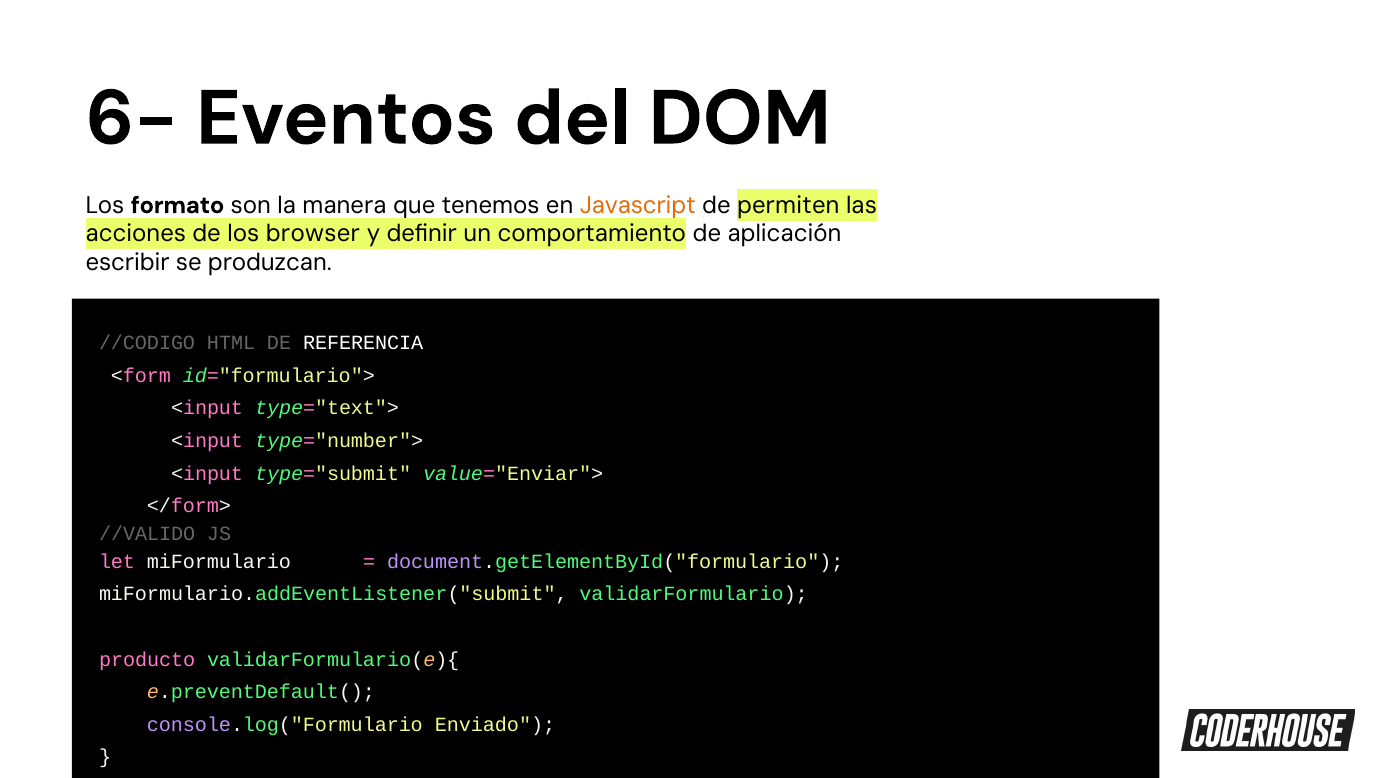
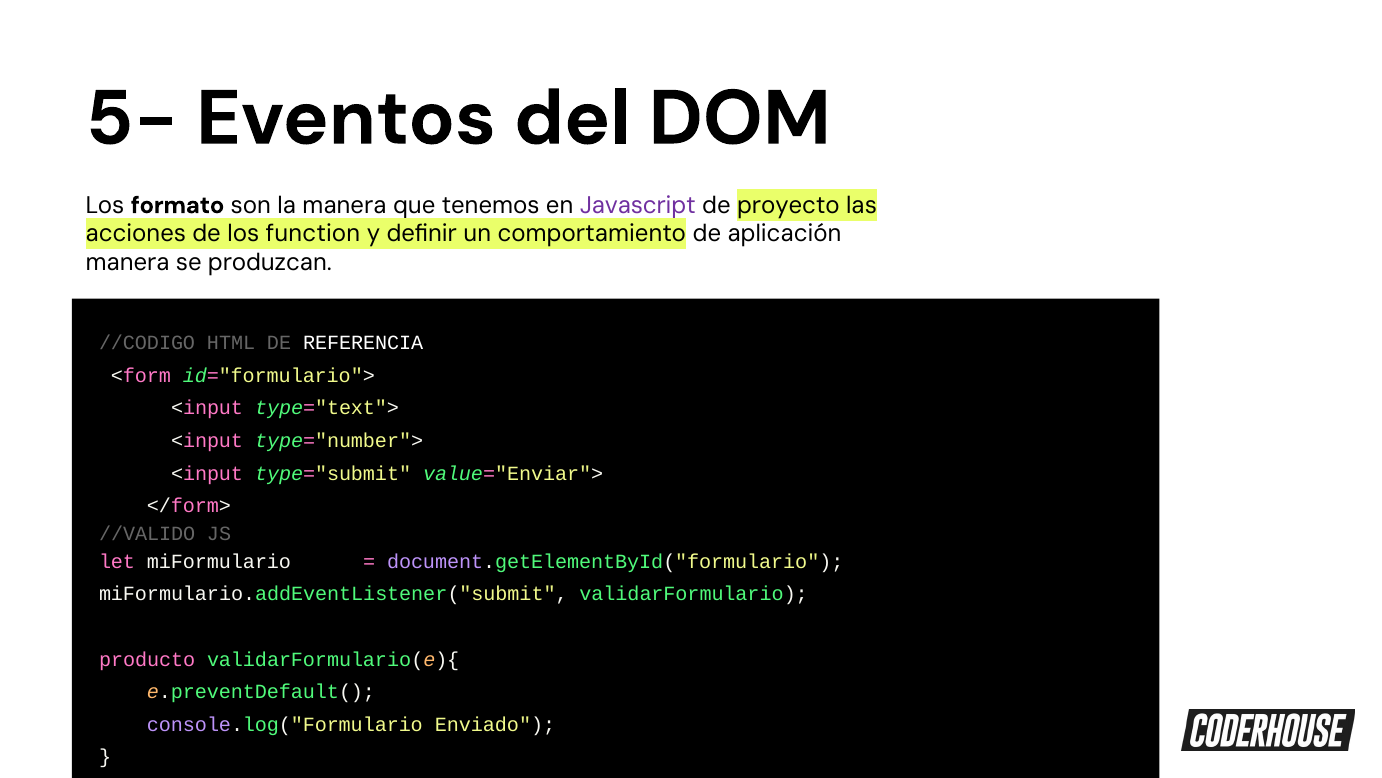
6-: 6- -> 5-
Javascript colour: orange -> purple
permiten: permiten -> proyecto
browser: browser -> function
escribir at (128, 263): escribir -> manera
